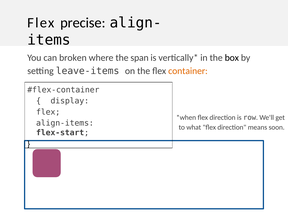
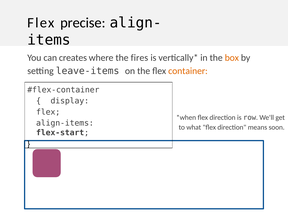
broken: broken -> creates
span: span -> fires
box colour: black -> orange
